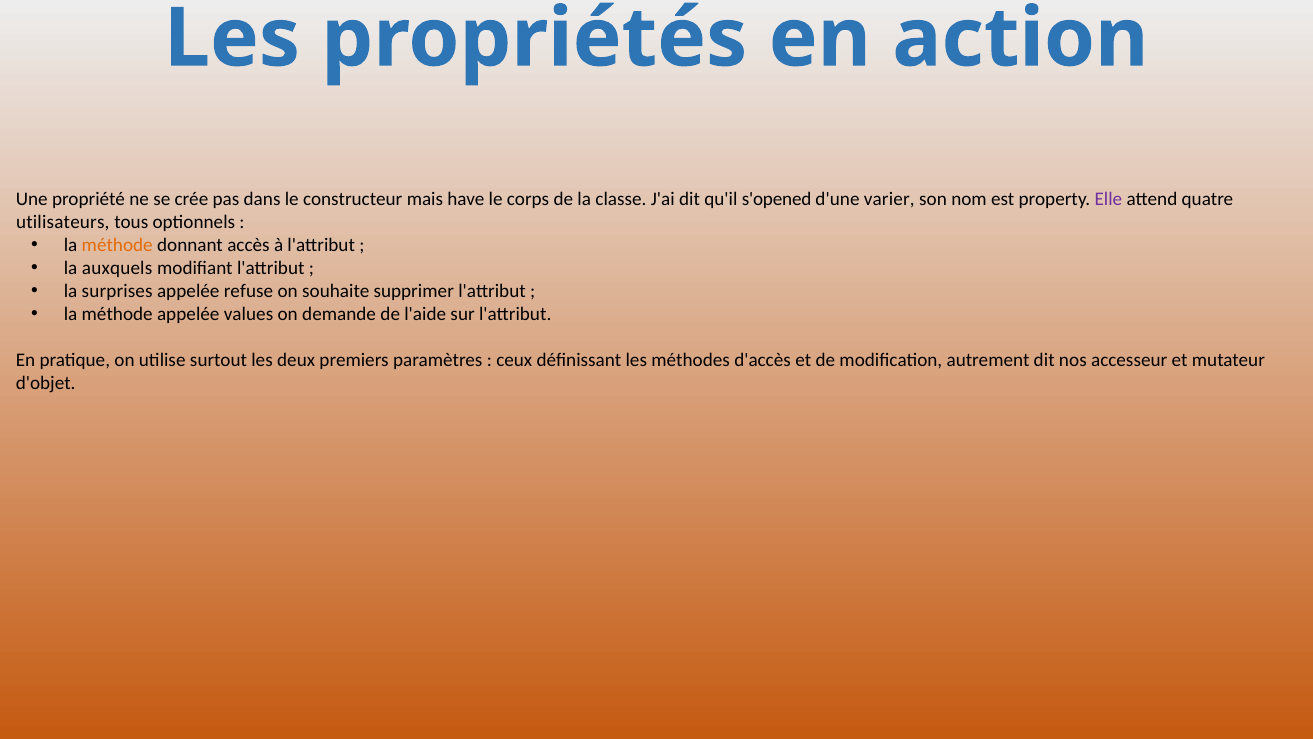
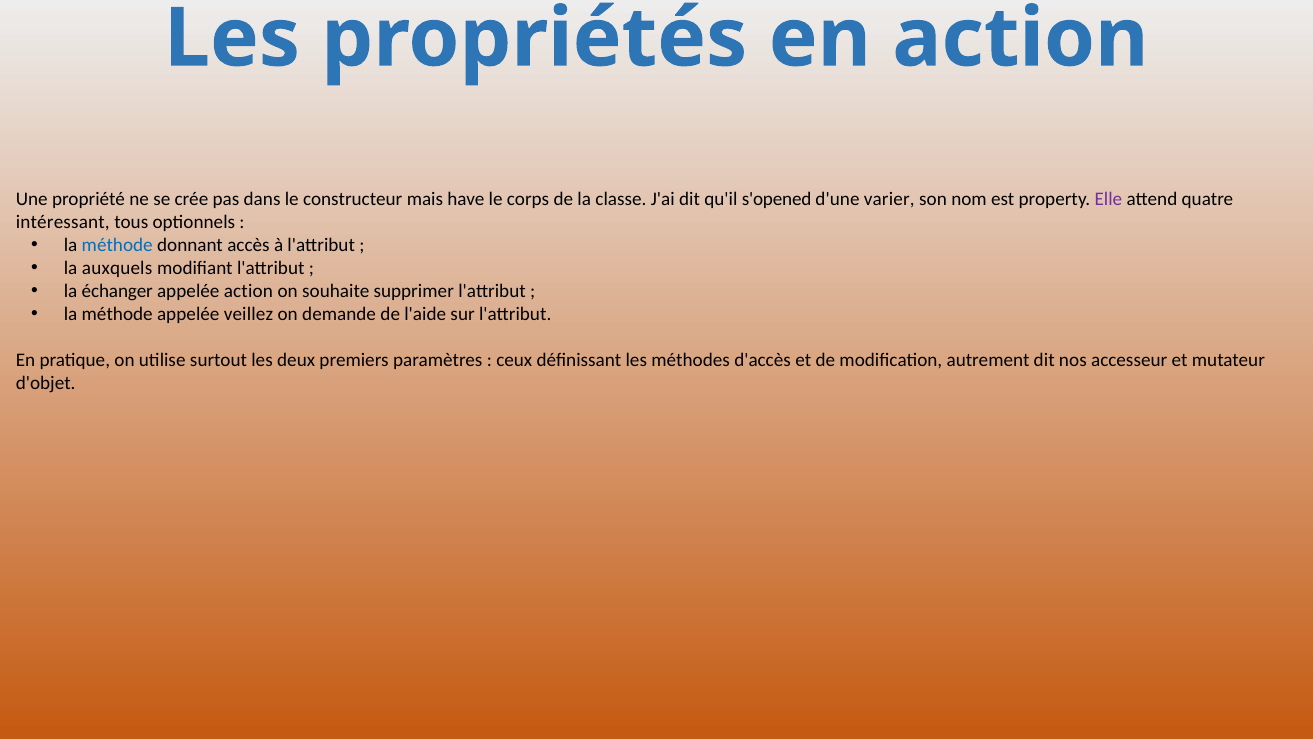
utilisateurs: utilisateurs -> intéressant
méthode at (117, 245) colour: orange -> blue
surprises: surprises -> échanger
appelée refuse: refuse -> action
values: values -> veillez
